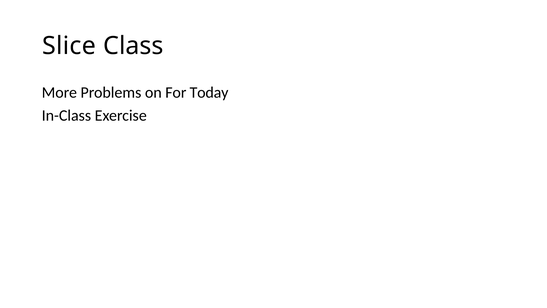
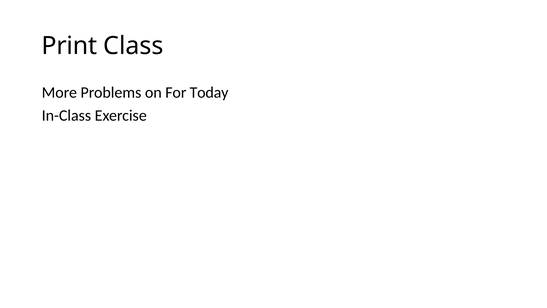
Slice: Slice -> Print
